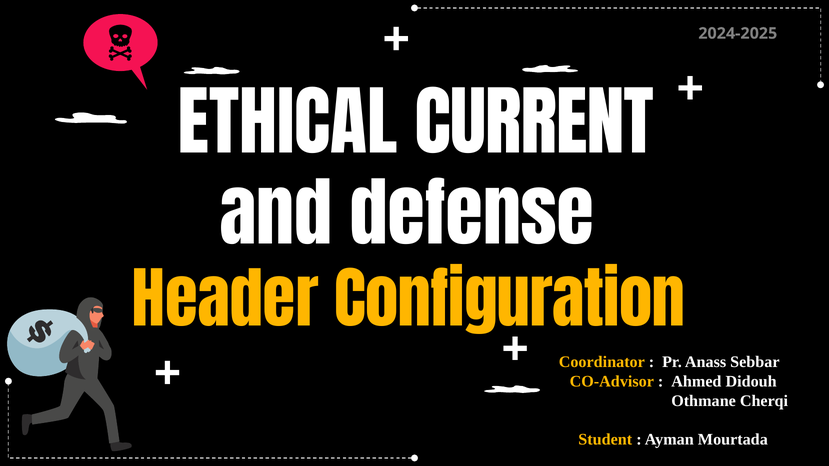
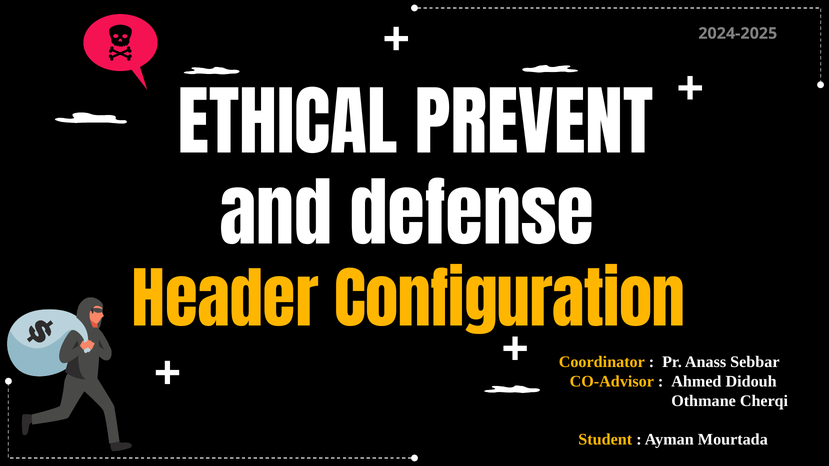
CURRENT: CURRENT -> PREVENT
